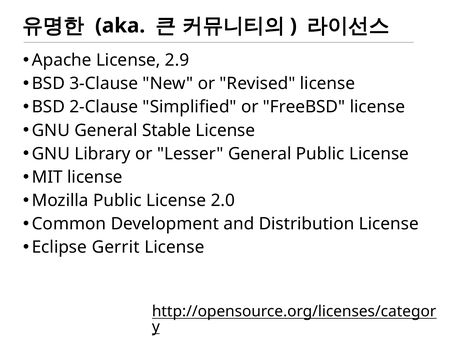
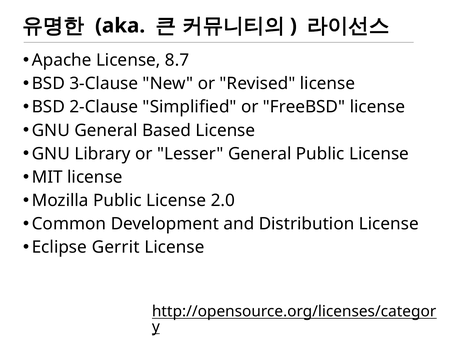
2.9: 2.9 -> 8.7
Stable: Stable -> Based
